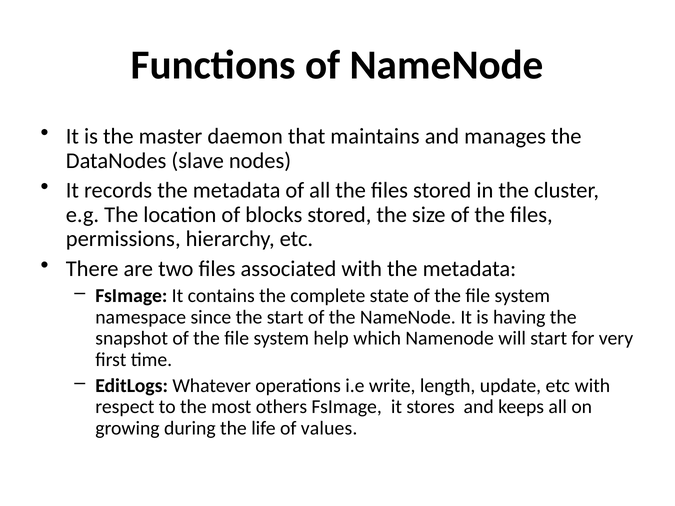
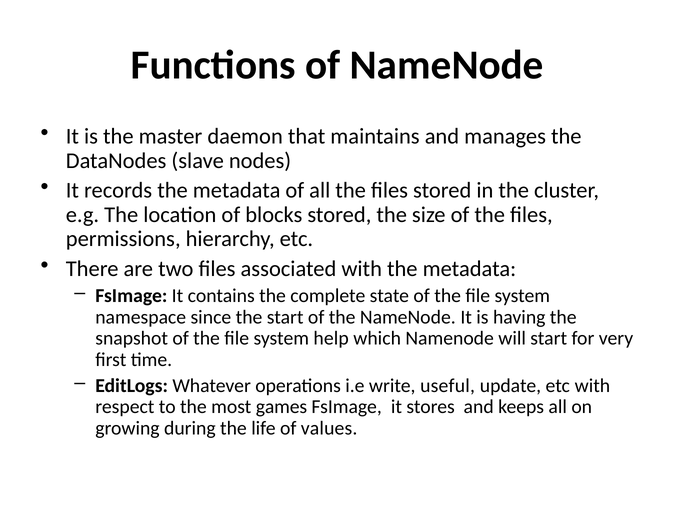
length: length -> useful
others: others -> games
